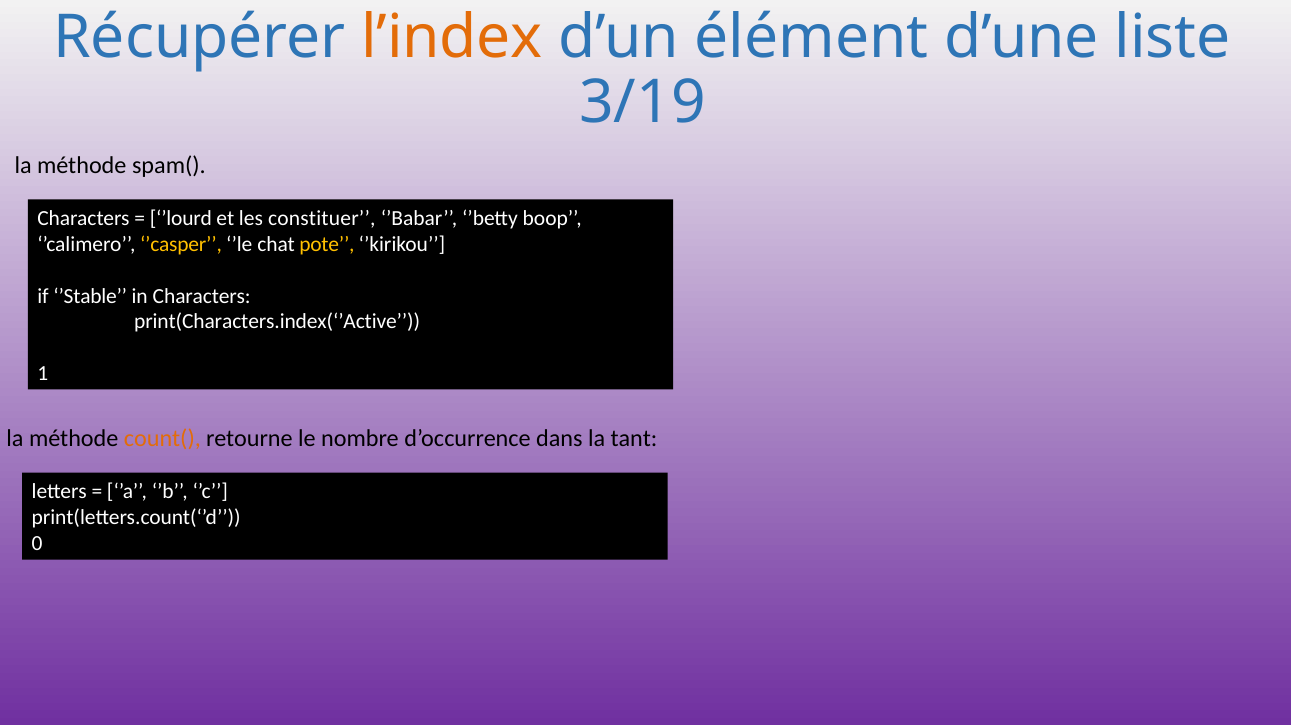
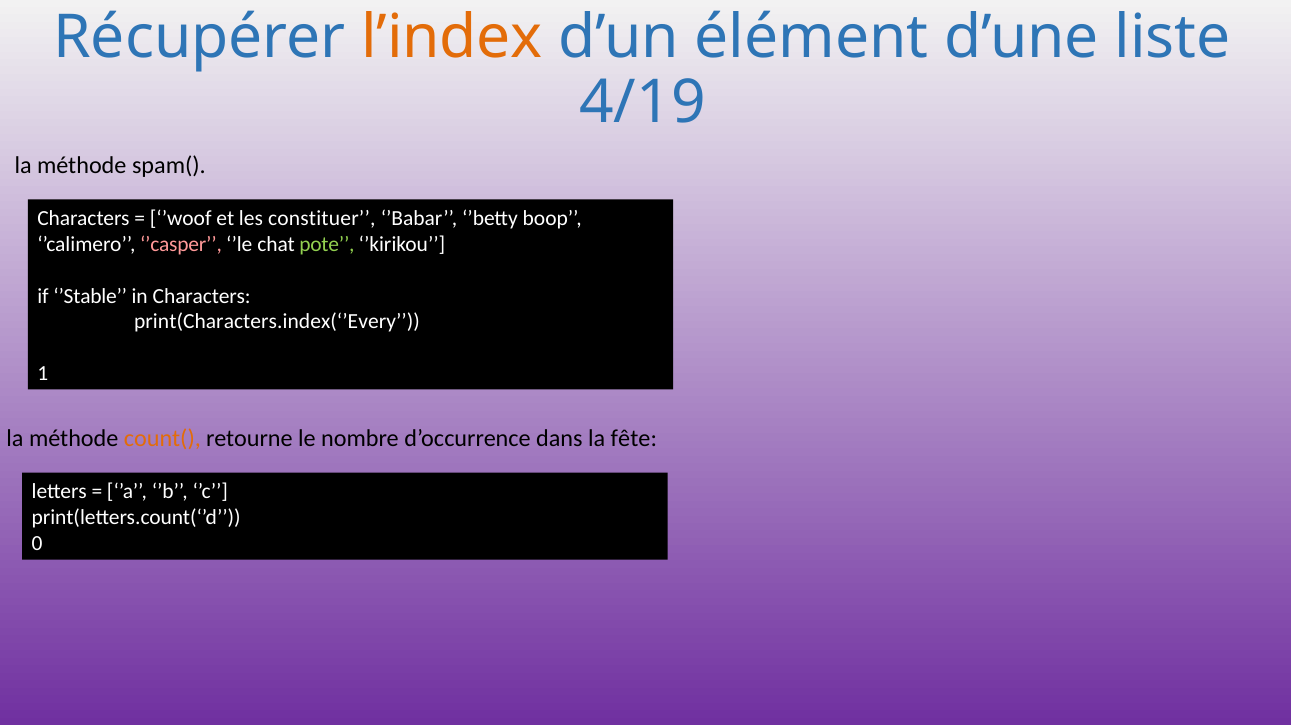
3/19: 3/19 -> 4/19
’lourd: ’lourd -> ’woof
’casper colour: yellow -> pink
pote colour: yellow -> light green
print(Characters.index(‘’Active: print(Characters.index(‘’Active -> print(Characters.index(‘’Every
tant: tant -> fête
